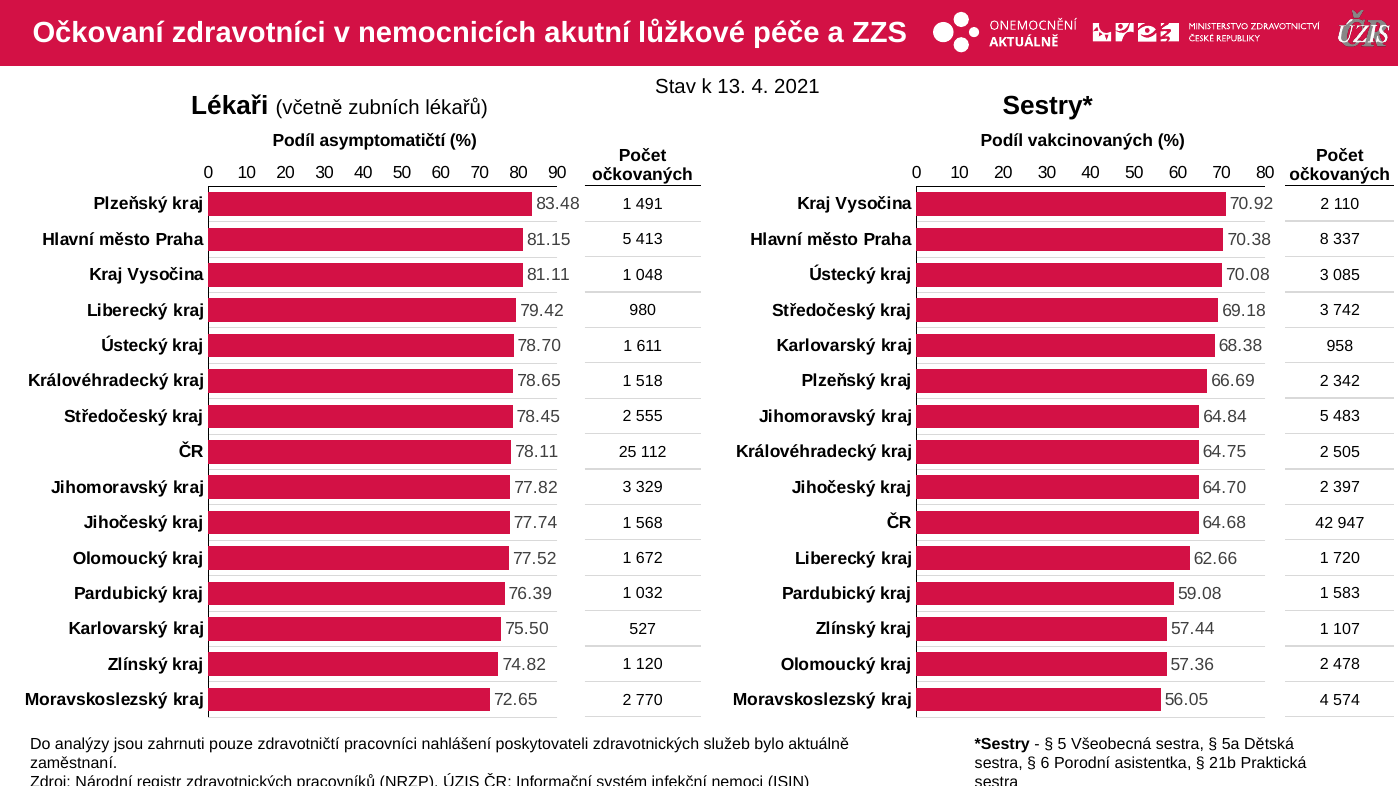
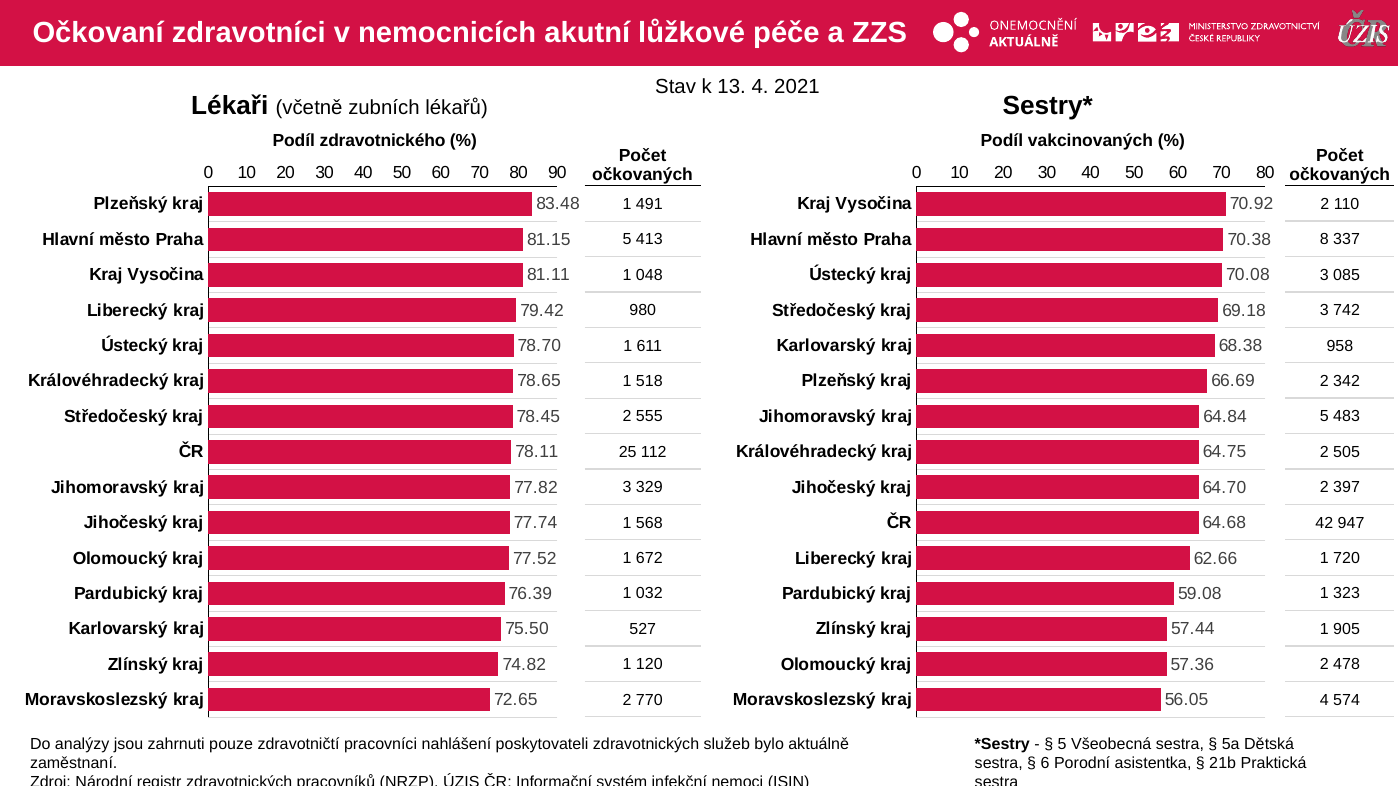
asymptomatičtí: asymptomatičtí -> zdravotnického
583: 583 -> 323
107: 107 -> 905
